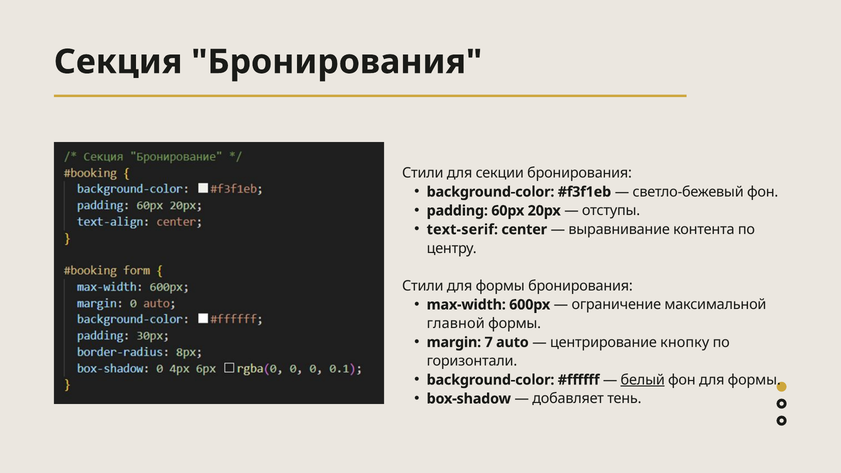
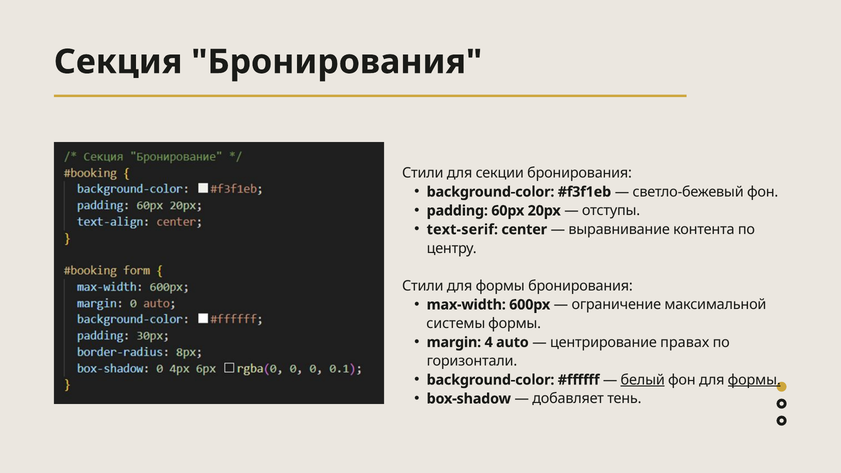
главной: главной -> системы
7: 7 -> 4
кнопку: кнопку -> правах
формы at (754, 380) underline: none -> present
